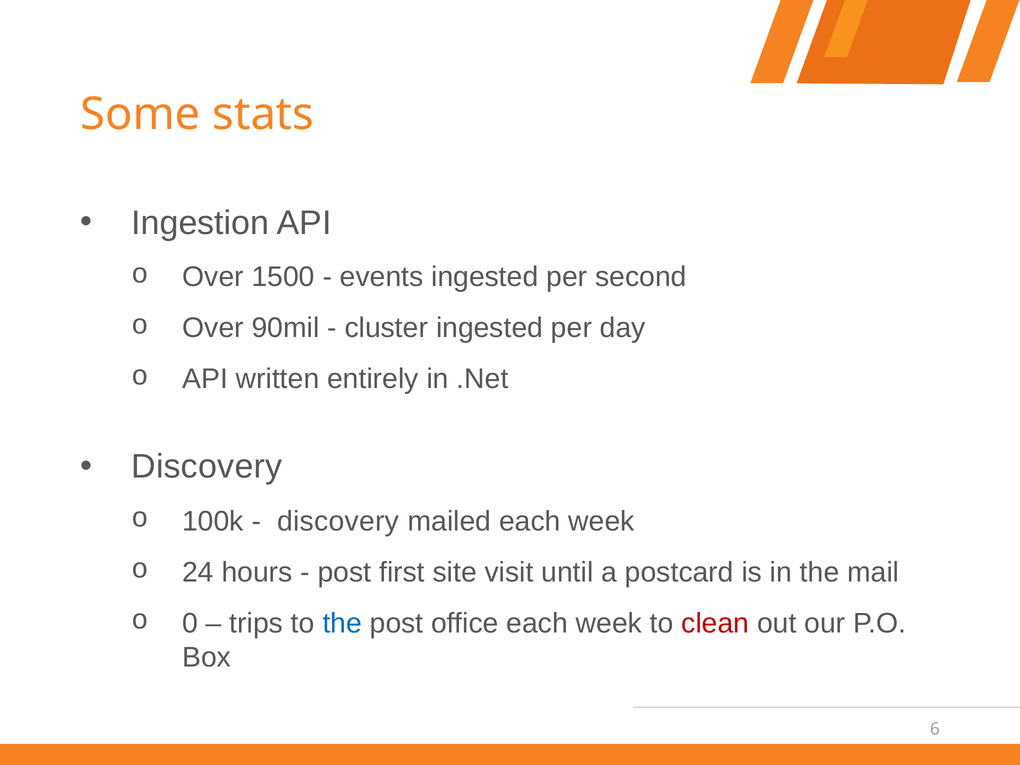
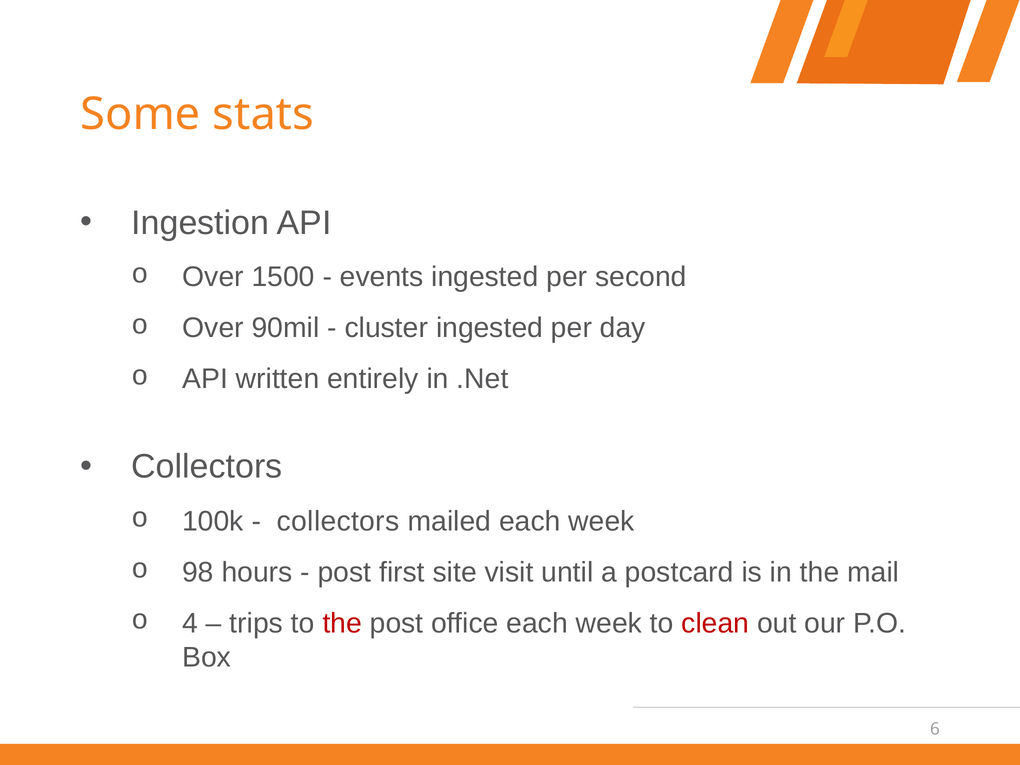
Discovery at (207, 467): Discovery -> Collectors
discovery at (338, 521): discovery -> collectors
24: 24 -> 98
0: 0 -> 4
the at (342, 623) colour: blue -> red
